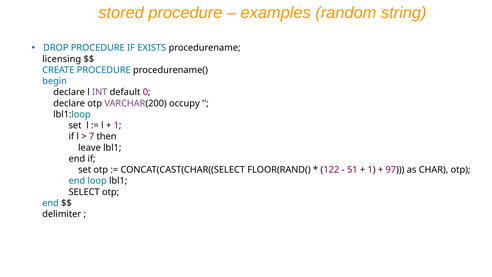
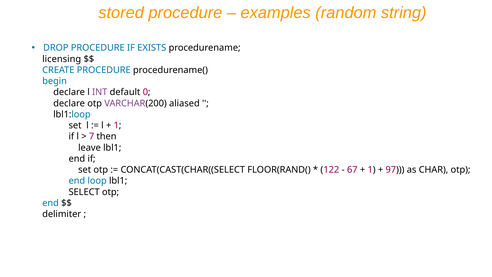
occupy: occupy -> aliased
51: 51 -> 67
